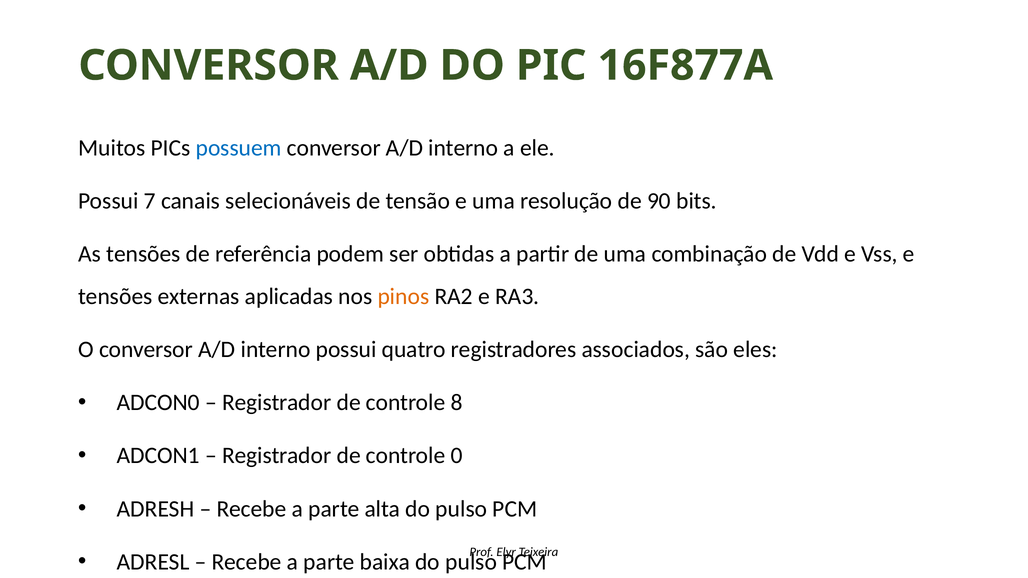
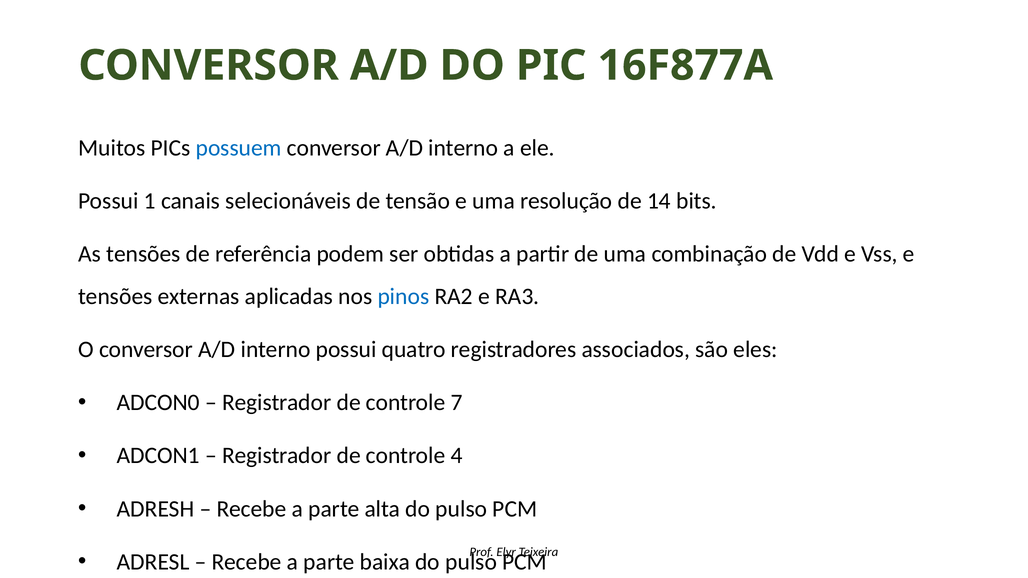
7: 7 -> 1
90: 90 -> 14
pinos colour: orange -> blue
8: 8 -> 7
0: 0 -> 4
